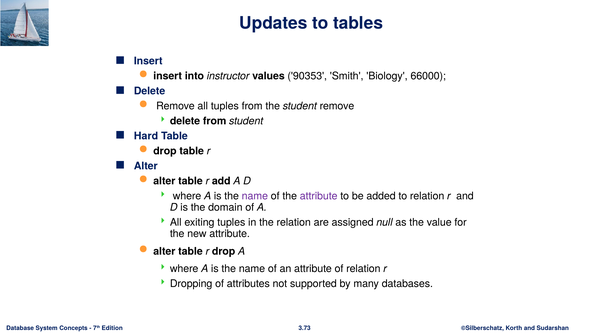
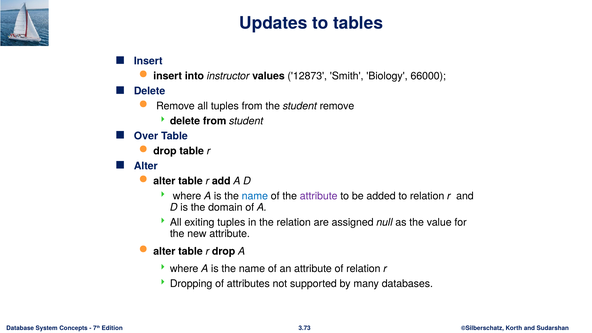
90353: 90353 -> 12873
Hard: Hard -> Over
name at (255, 196) colour: purple -> blue
